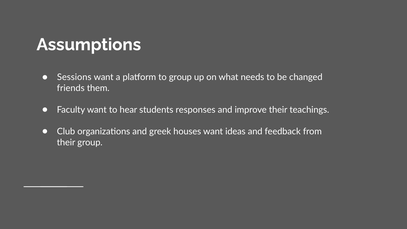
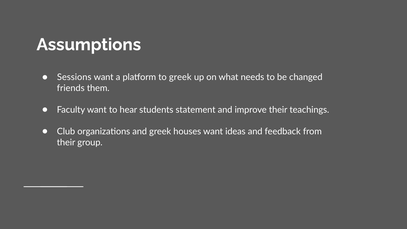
to group: group -> greek
responses: responses -> statement
